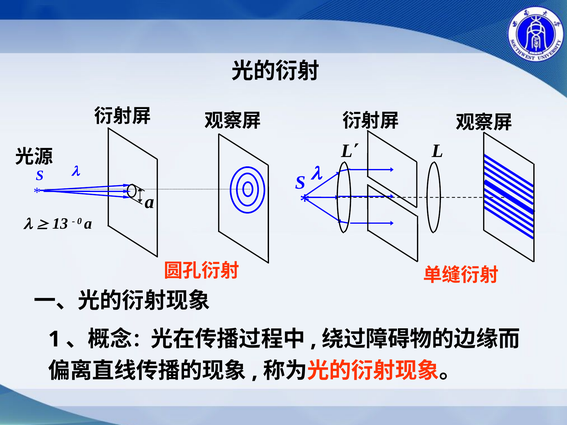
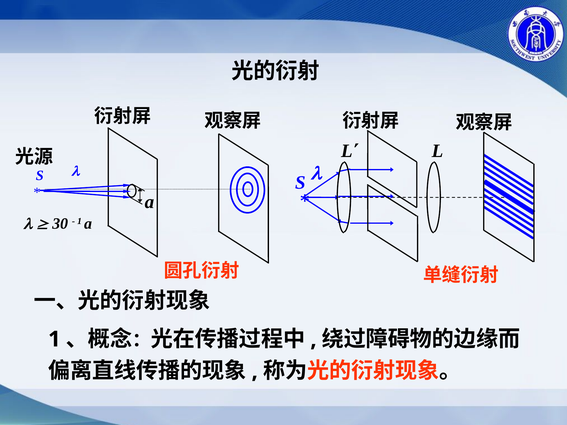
13: 13 -> 30
0 at (80, 221): 0 -> 1
